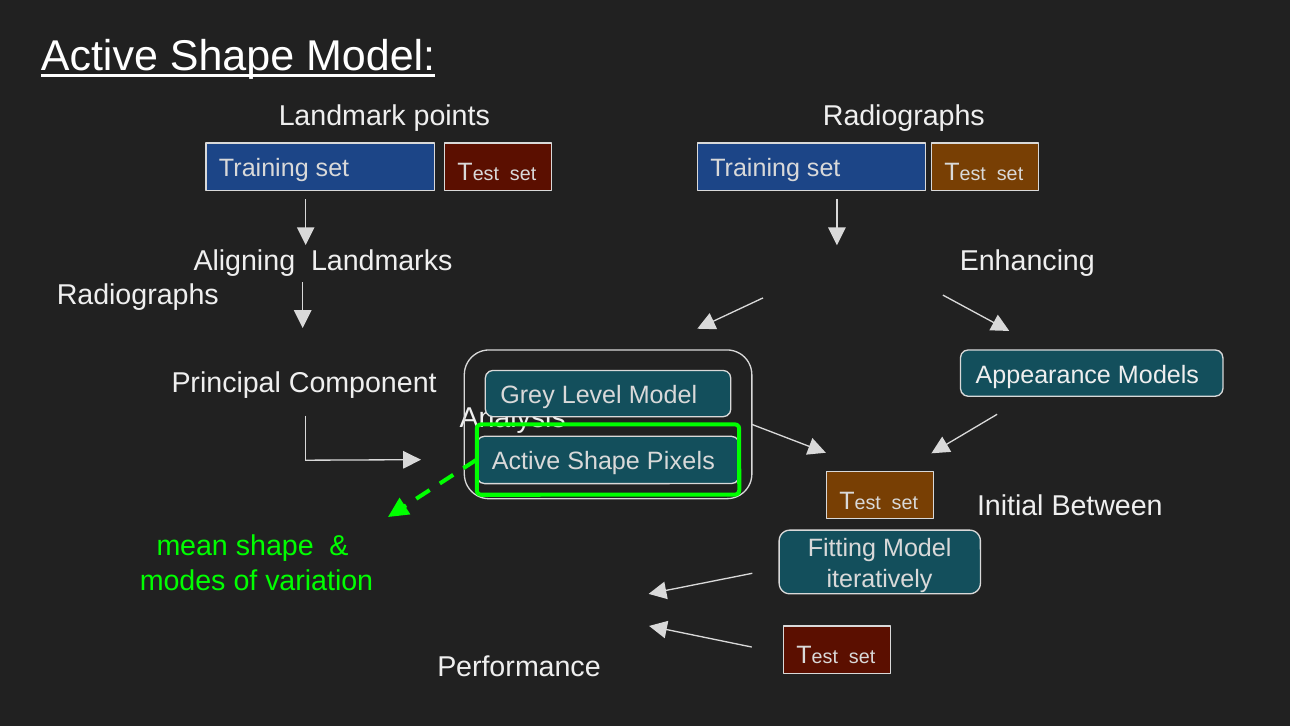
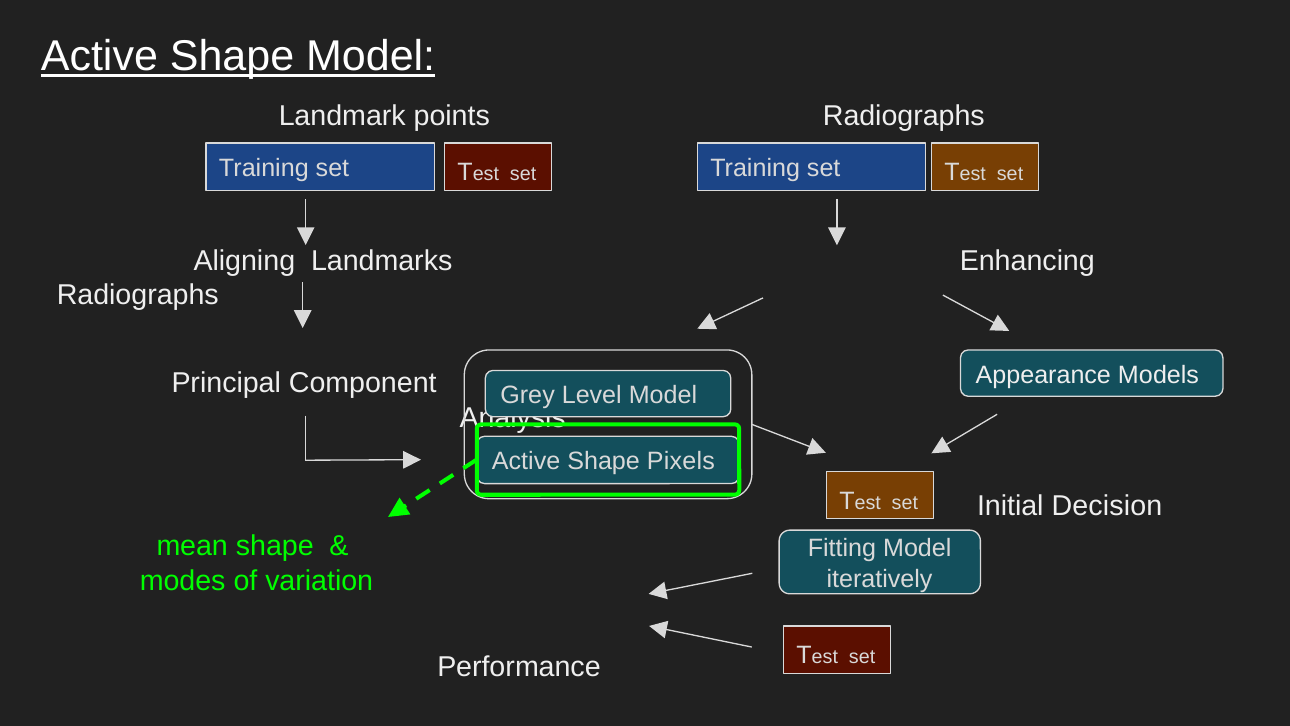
Between: Between -> Decision
